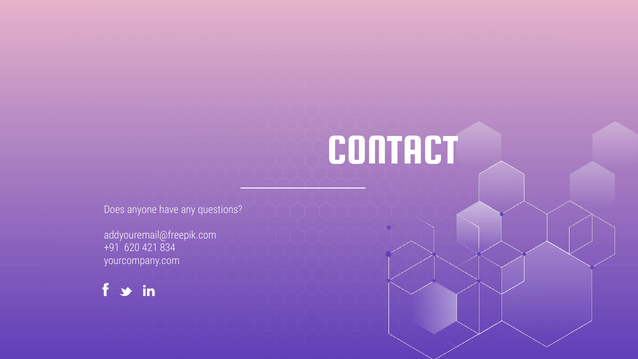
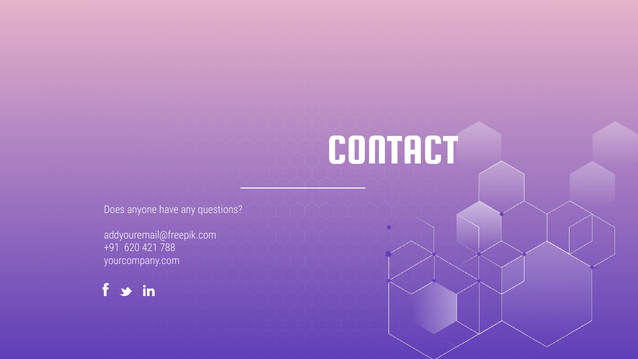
834: 834 -> 788
